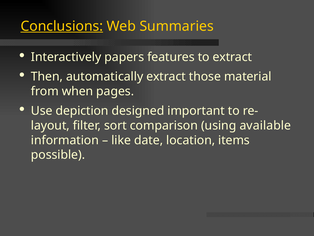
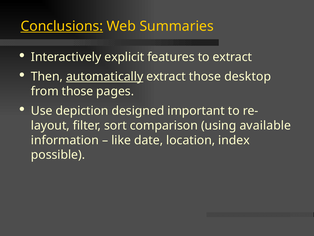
papers: papers -> explicit
automatically underline: none -> present
material: material -> desktop
from when: when -> those
items: items -> index
